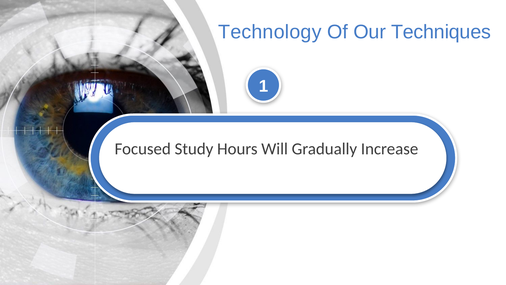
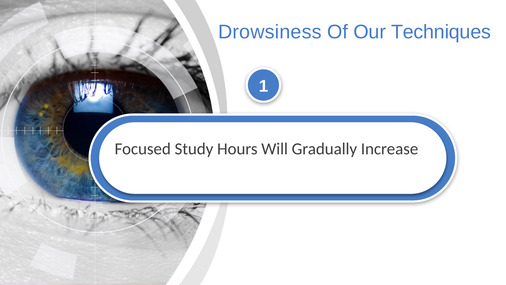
Technology: Technology -> Drowsiness
